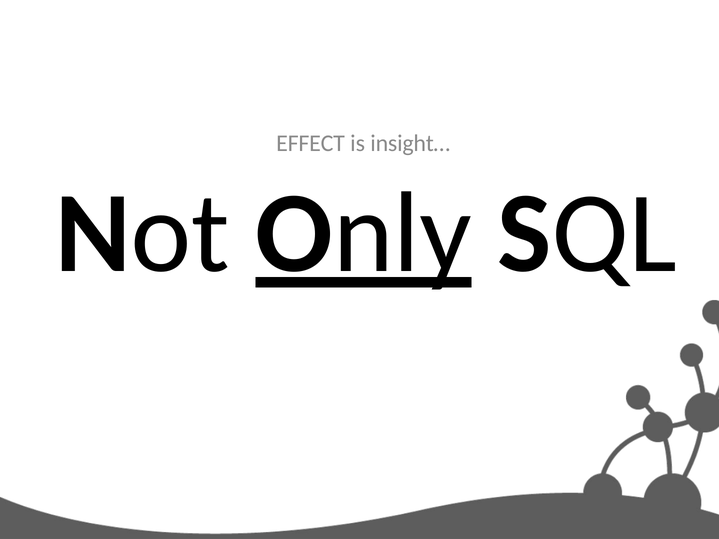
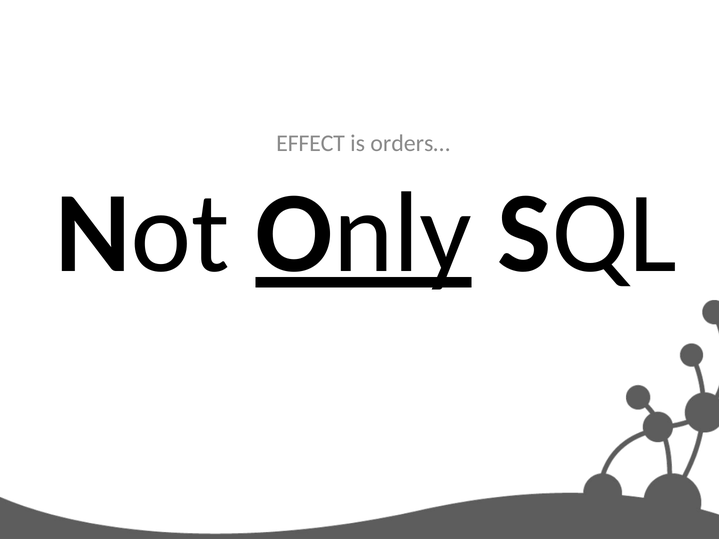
insight…: insight… -> orders…
